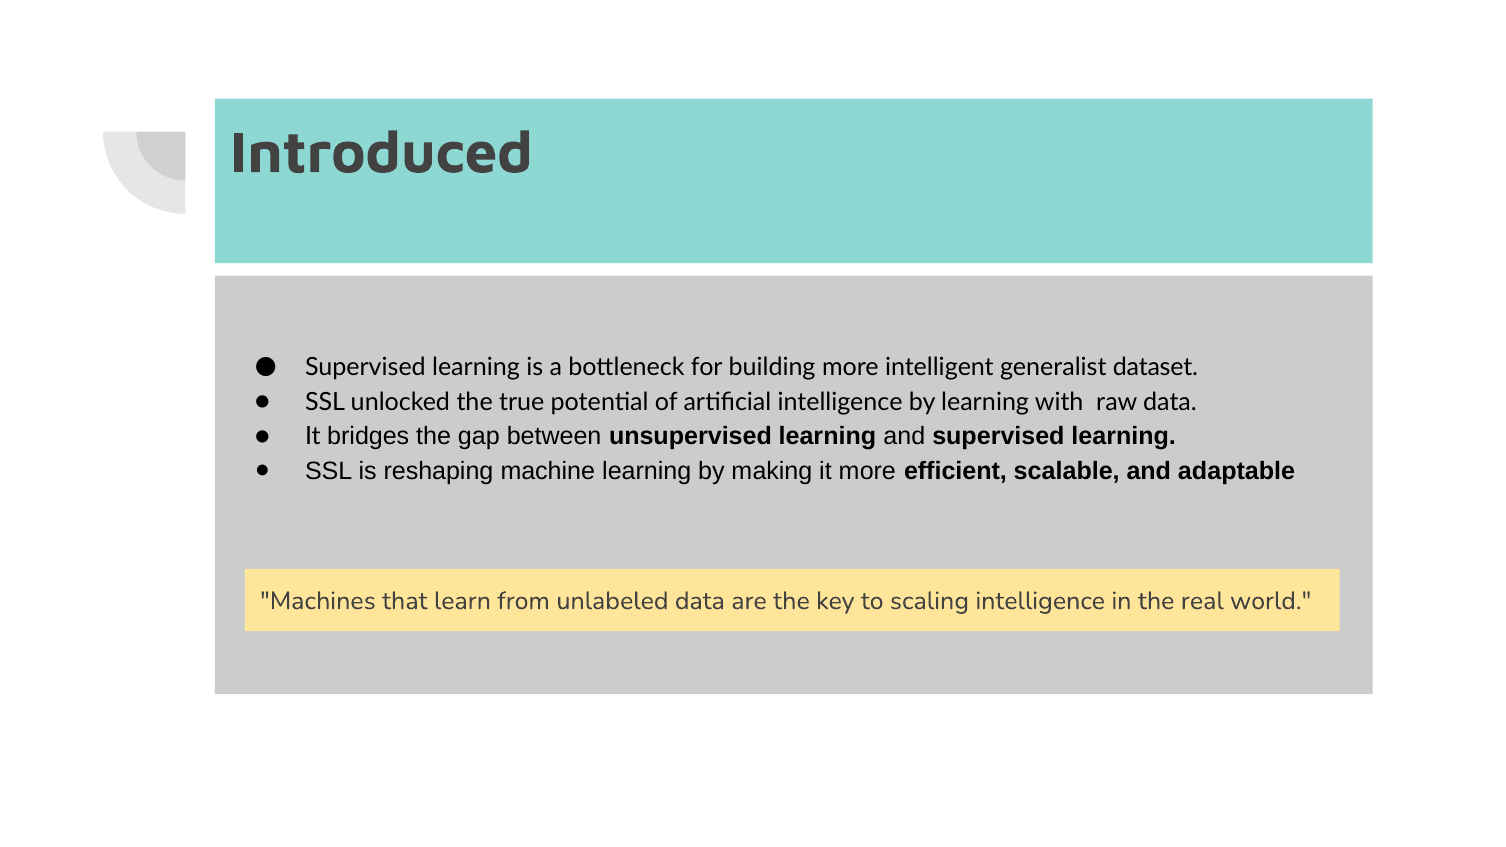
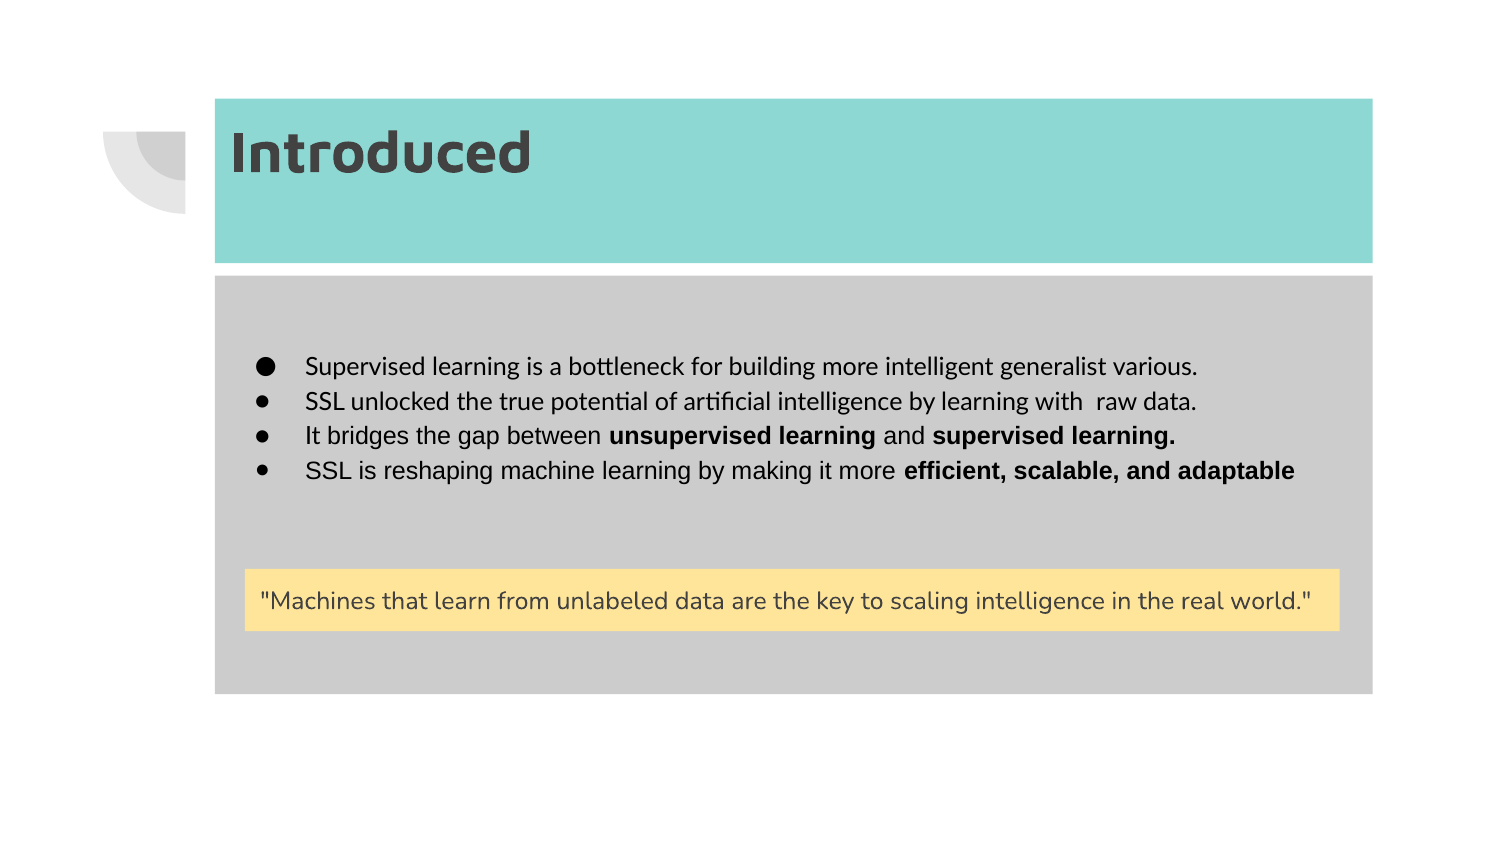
dataset: dataset -> various
